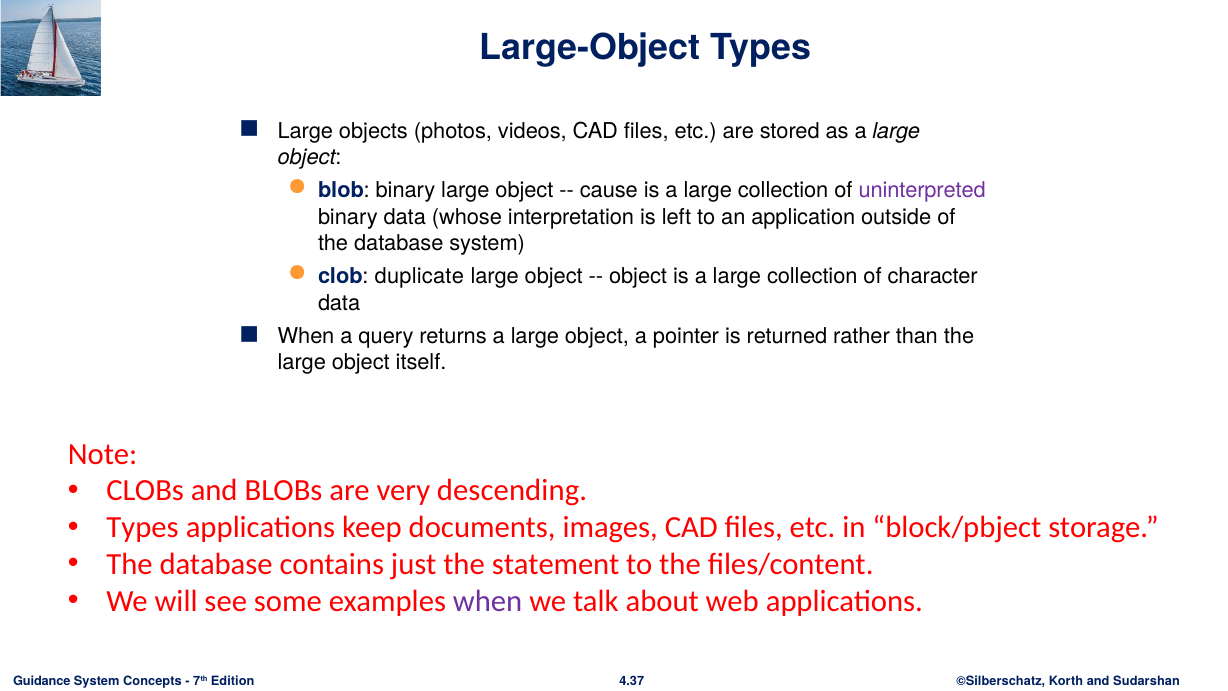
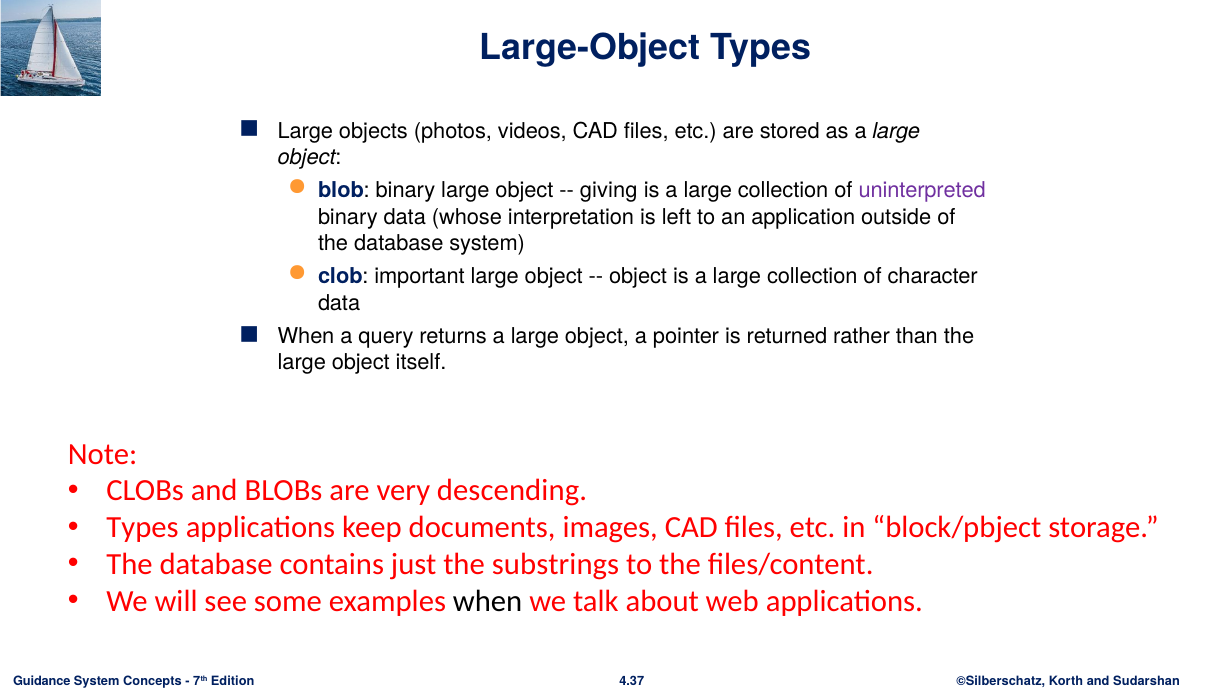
cause: cause -> giving
duplicate: duplicate -> important
statement: statement -> substrings
when at (488, 601) colour: purple -> black
